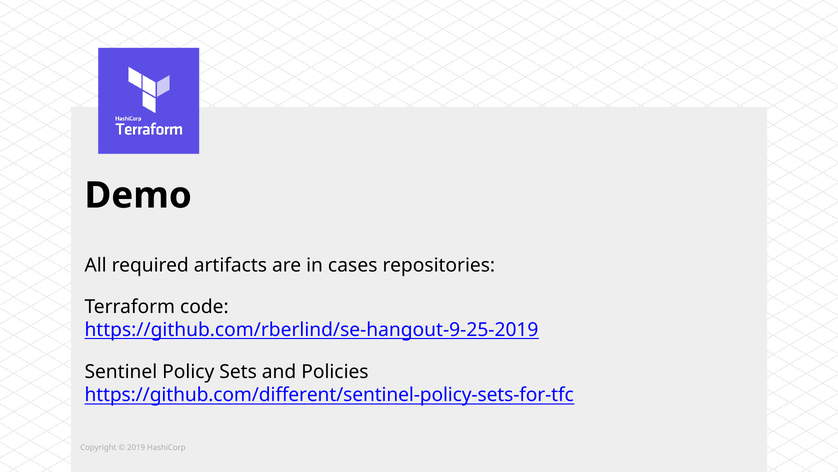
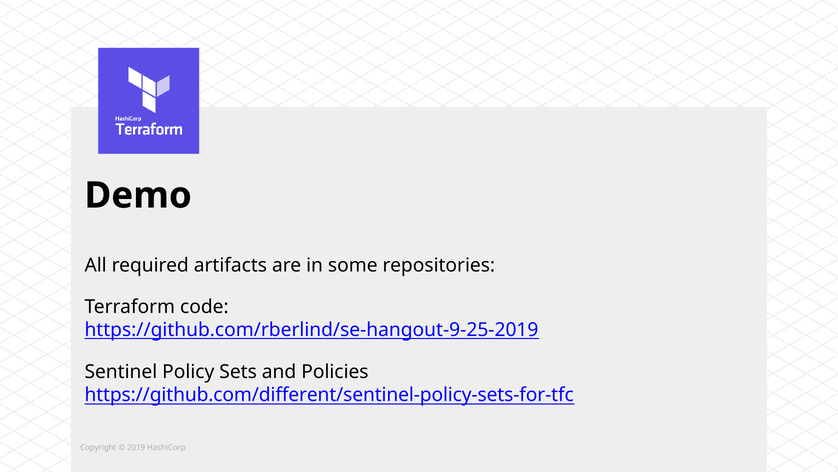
cases: cases -> some
